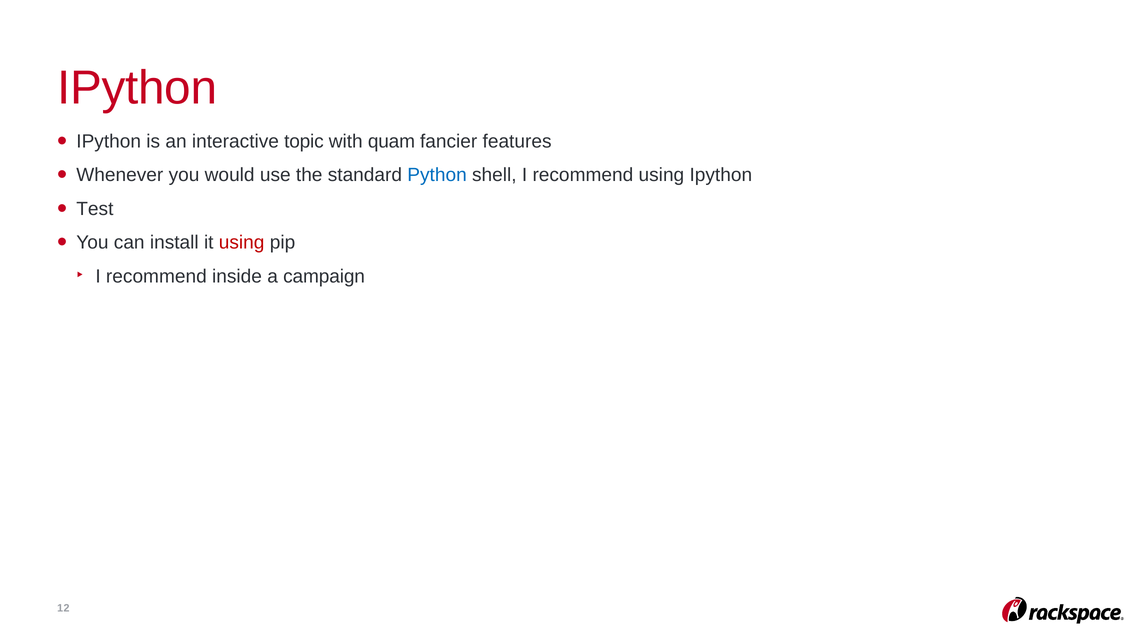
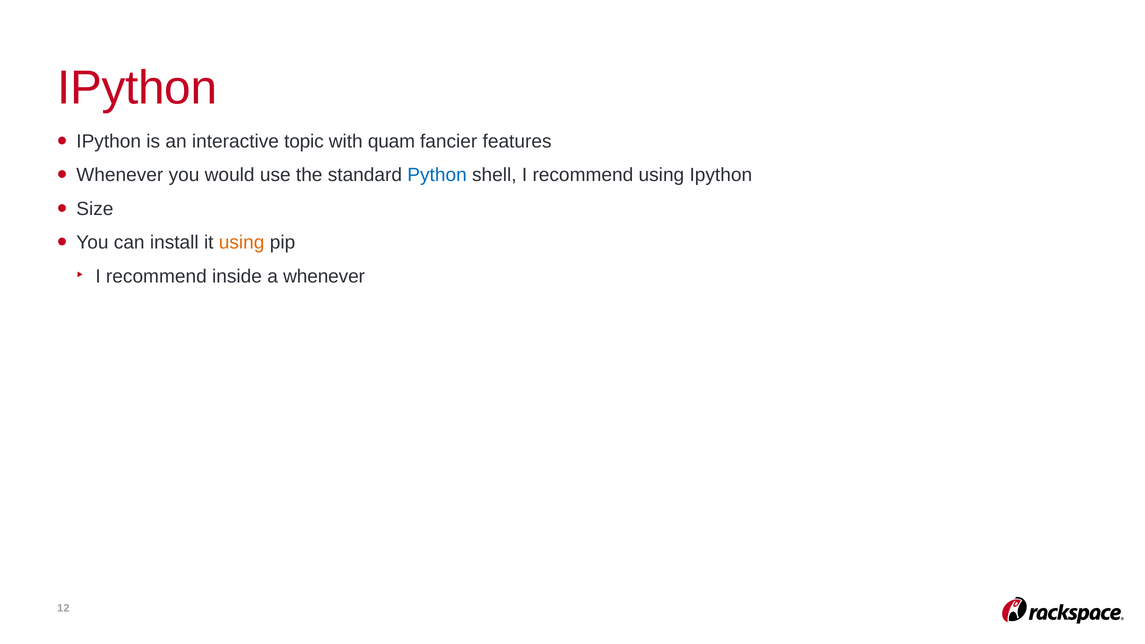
Test: Test -> Size
using at (242, 243) colour: red -> orange
a campaign: campaign -> whenever
